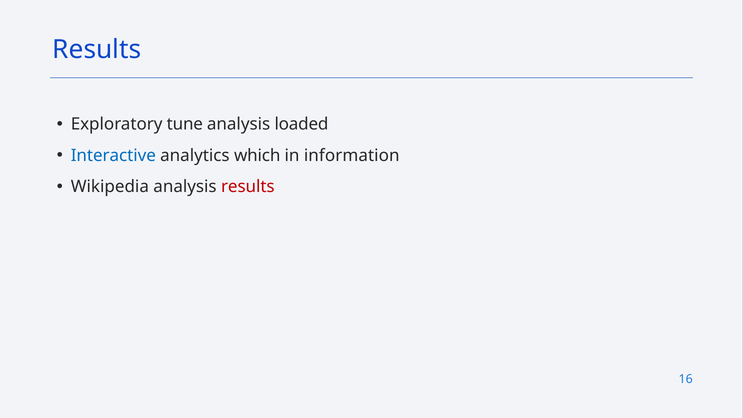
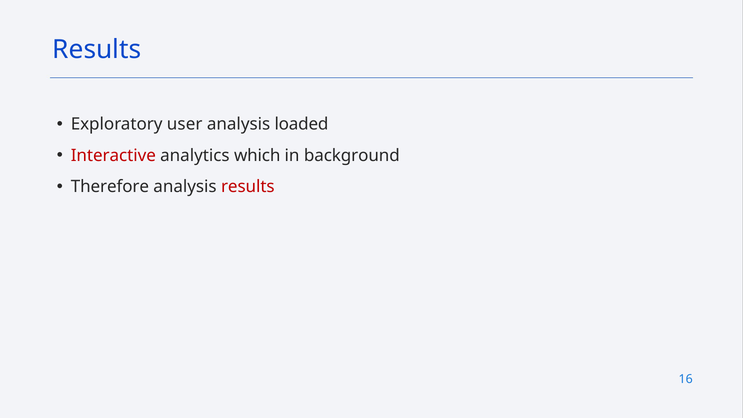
tune: tune -> user
Interactive colour: blue -> red
information: information -> background
Wikipedia: Wikipedia -> Therefore
